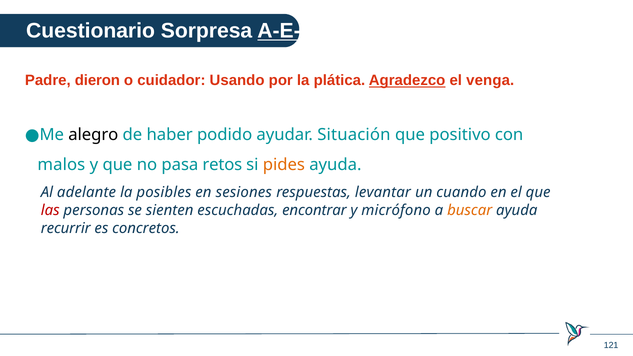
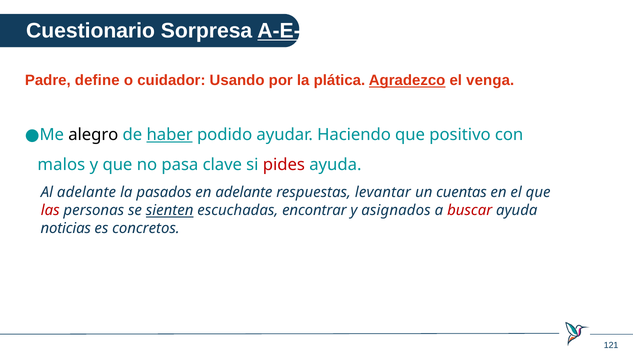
dieron: dieron -> define
haber underline: none -> present
Situación: Situación -> Haciendo
retos: retos -> clave
pides colour: orange -> red
posibles: posibles -> pasados
en sesiones: sesiones -> adelante
cuando: cuando -> cuentas
sienten underline: none -> present
micrófono: micrófono -> asignados
buscar colour: orange -> red
recurrir: recurrir -> noticias
